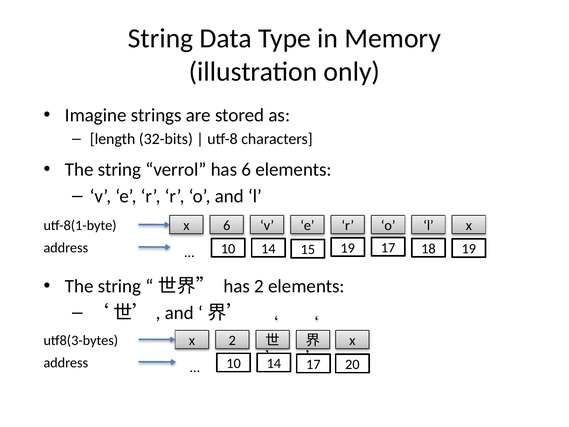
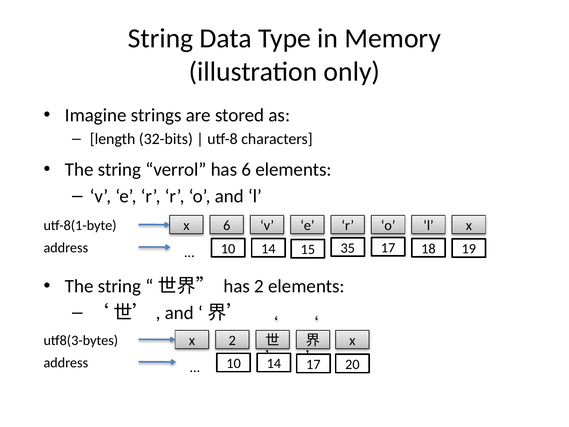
15 19: 19 -> 35
